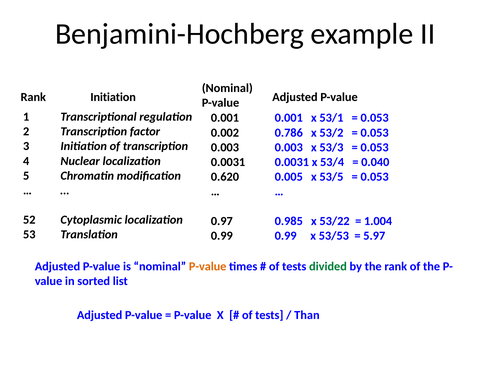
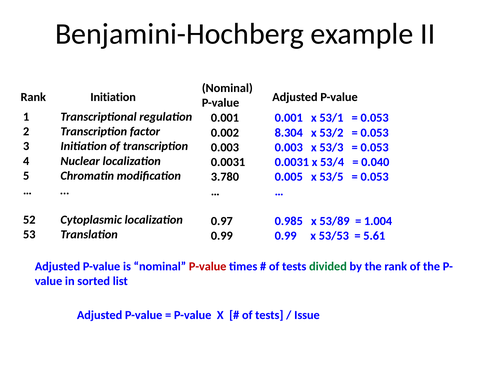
0.786: 0.786 -> 8.304
0.620: 0.620 -> 3.780
53/22: 53/22 -> 53/89
5.97: 5.97 -> 5.61
P-value at (208, 267) colour: orange -> red
Than: Than -> Issue
